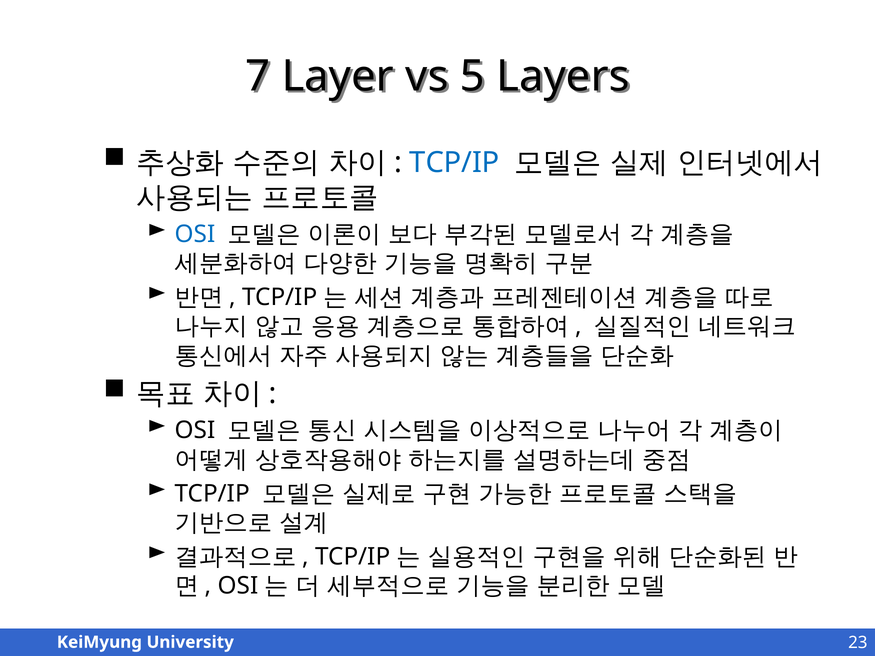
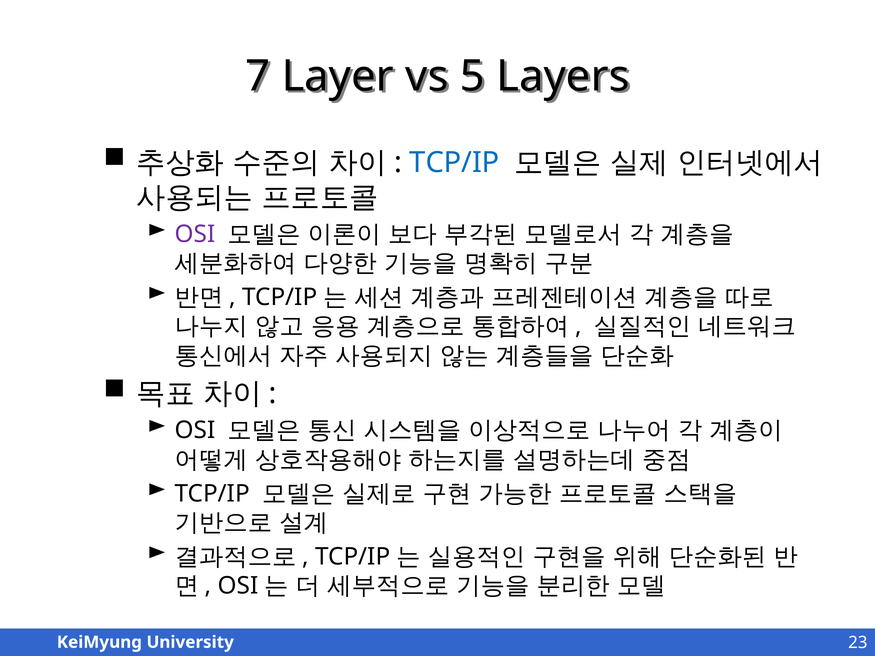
OSI at (195, 234) colour: blue -> purple
